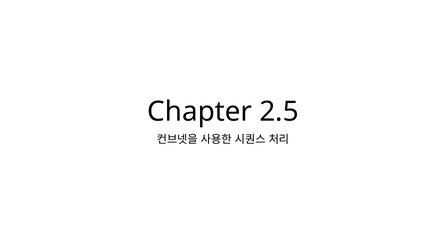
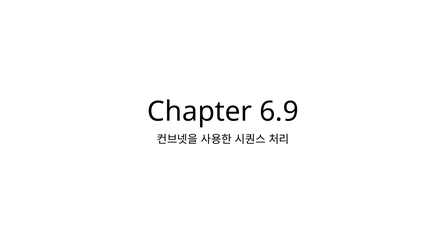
2.5: 2.5 -> 6.9
